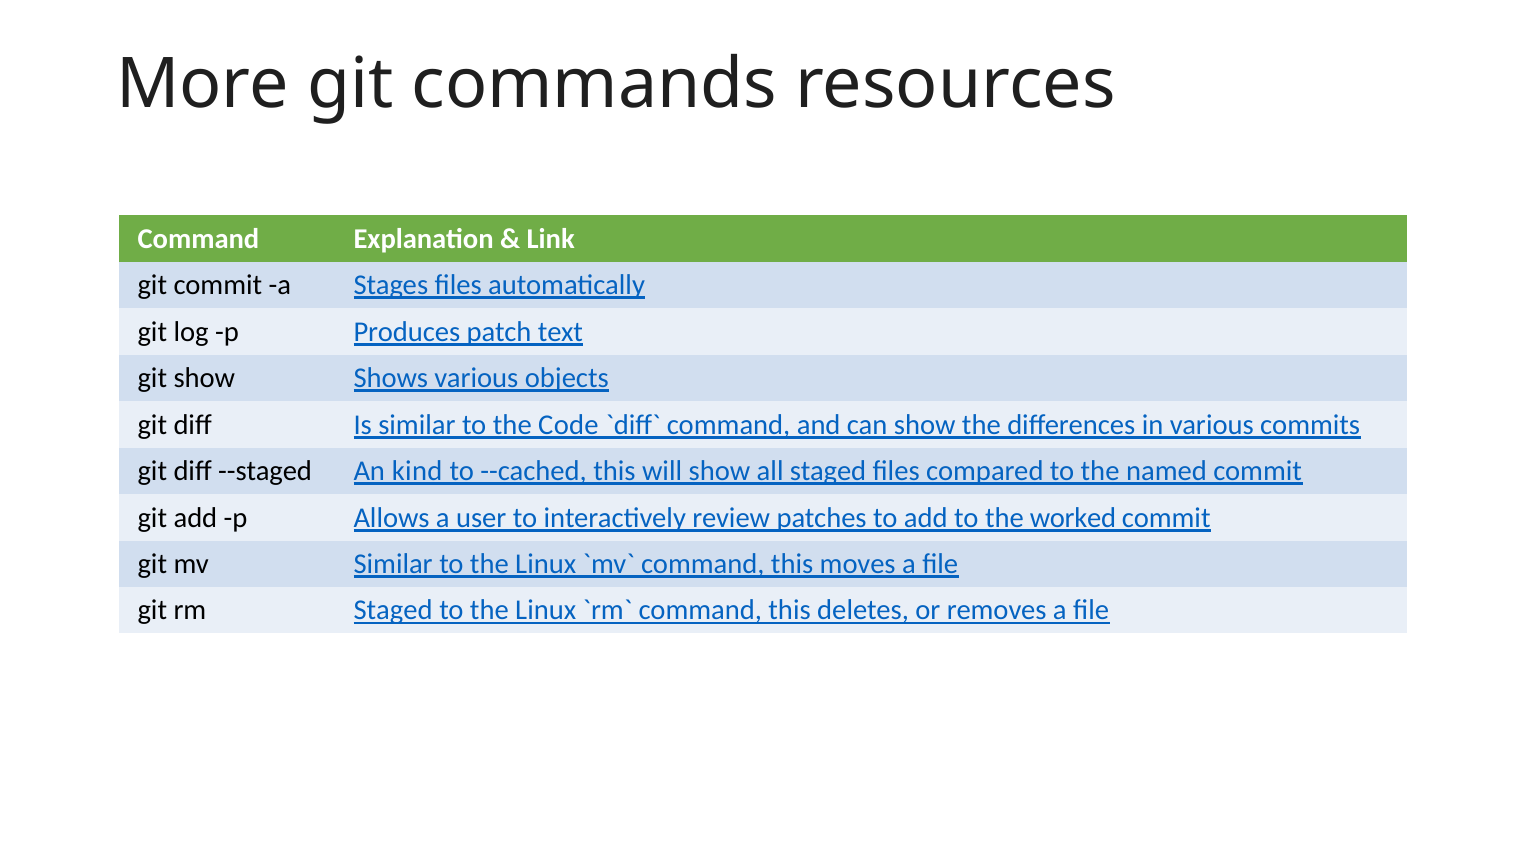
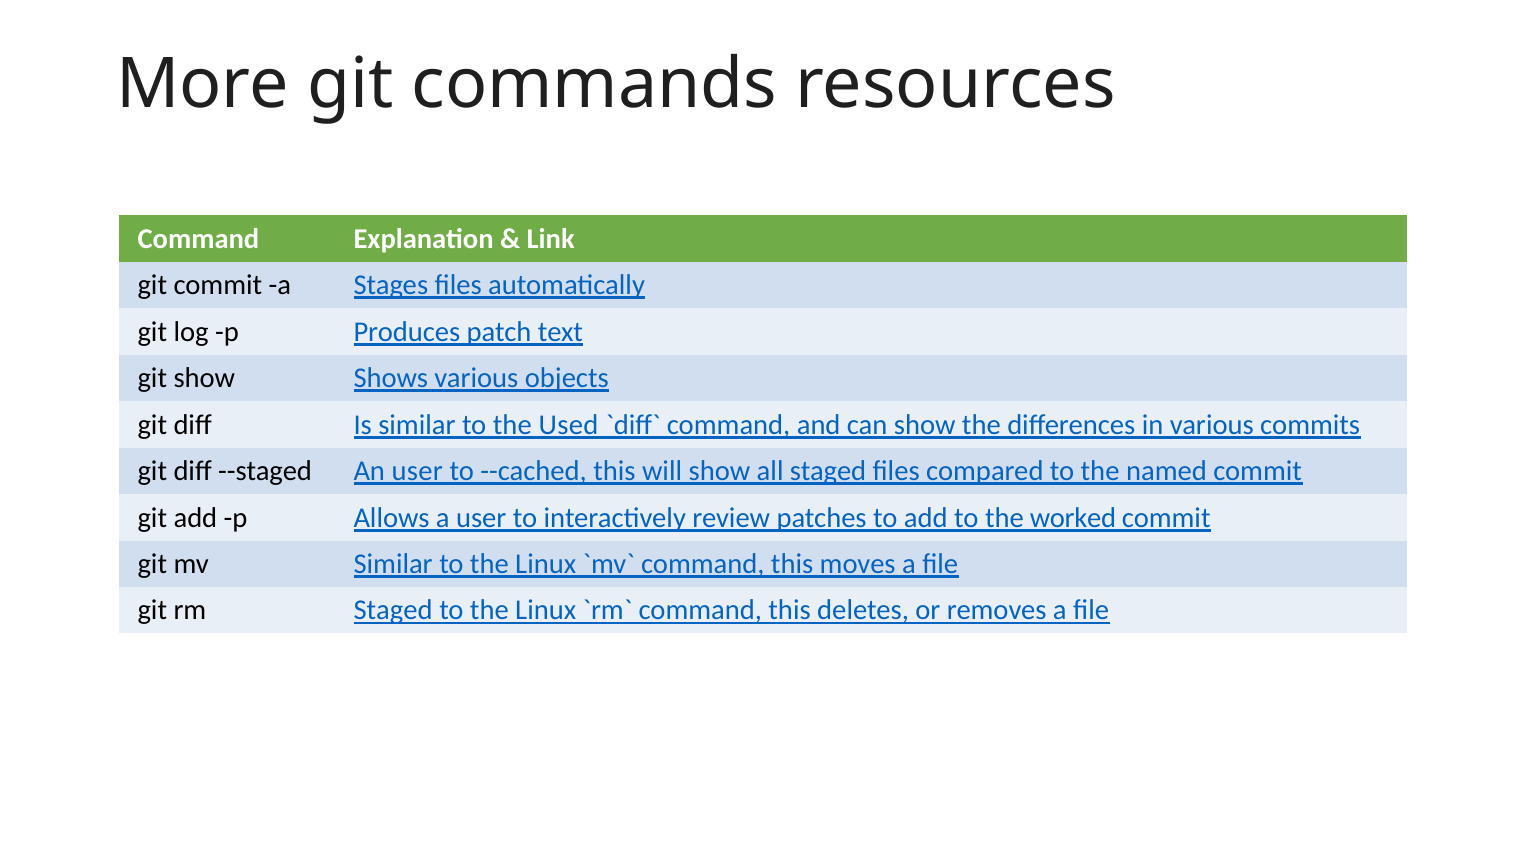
Code: Code -> Used
An kind: kind -> user
